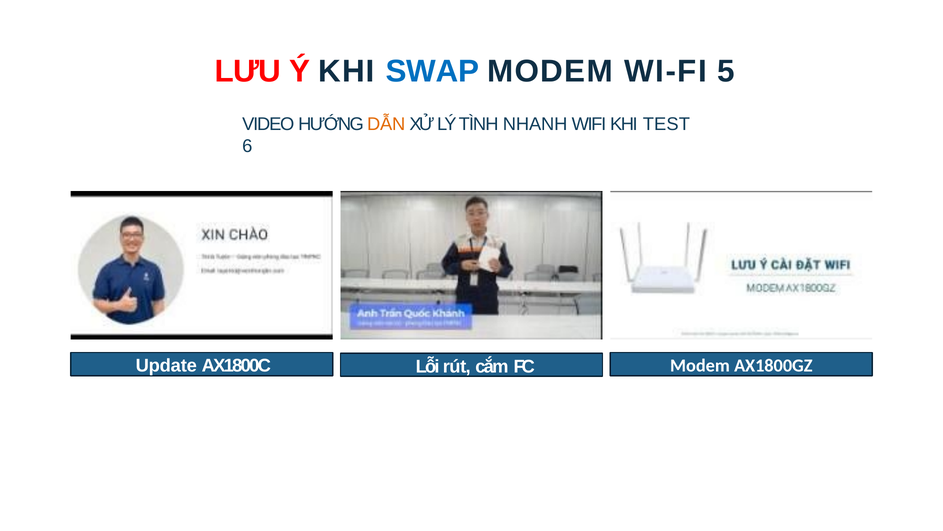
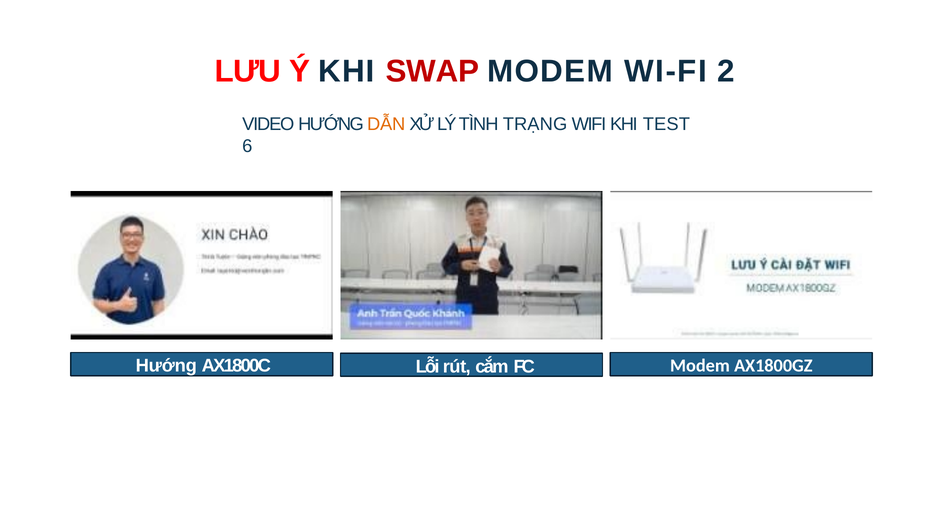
SWAP colour: blue -> red
5: 5 -> 2
NHANH: NHANH -> TRẠNG
Update at (166, 366): Update -> Hướng
